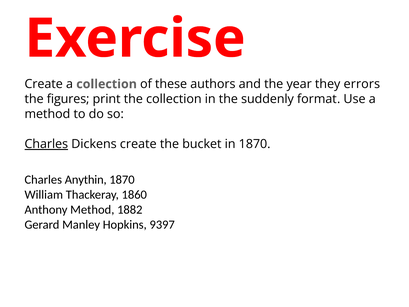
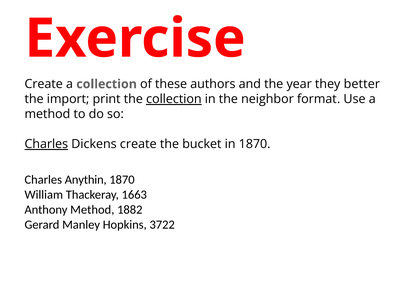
errors: errors -> better
figures: figures -> import
collection at (174, 99) underline: none -> present
suddenly: suddenly -> neighbor
1860: 1860 -> 1663
9397: 9397 -> 3722
